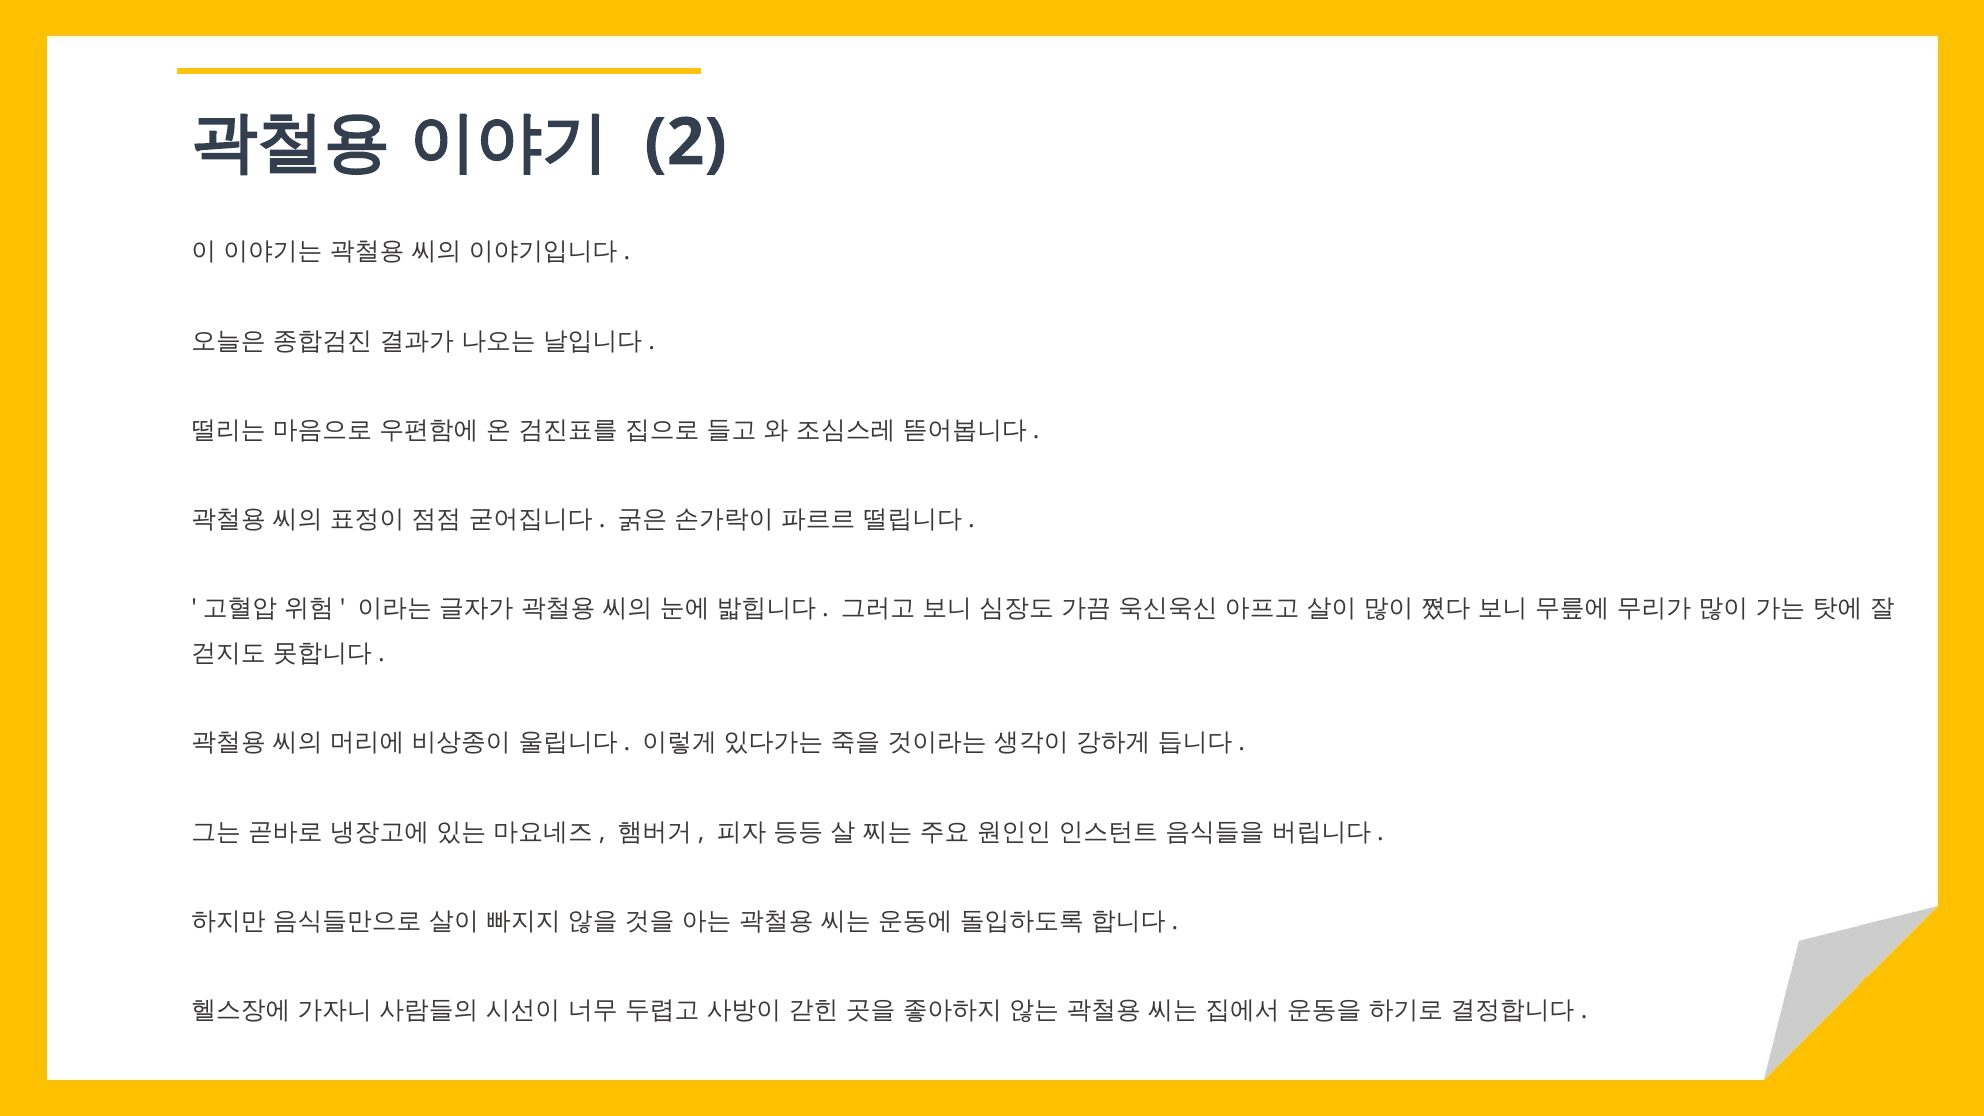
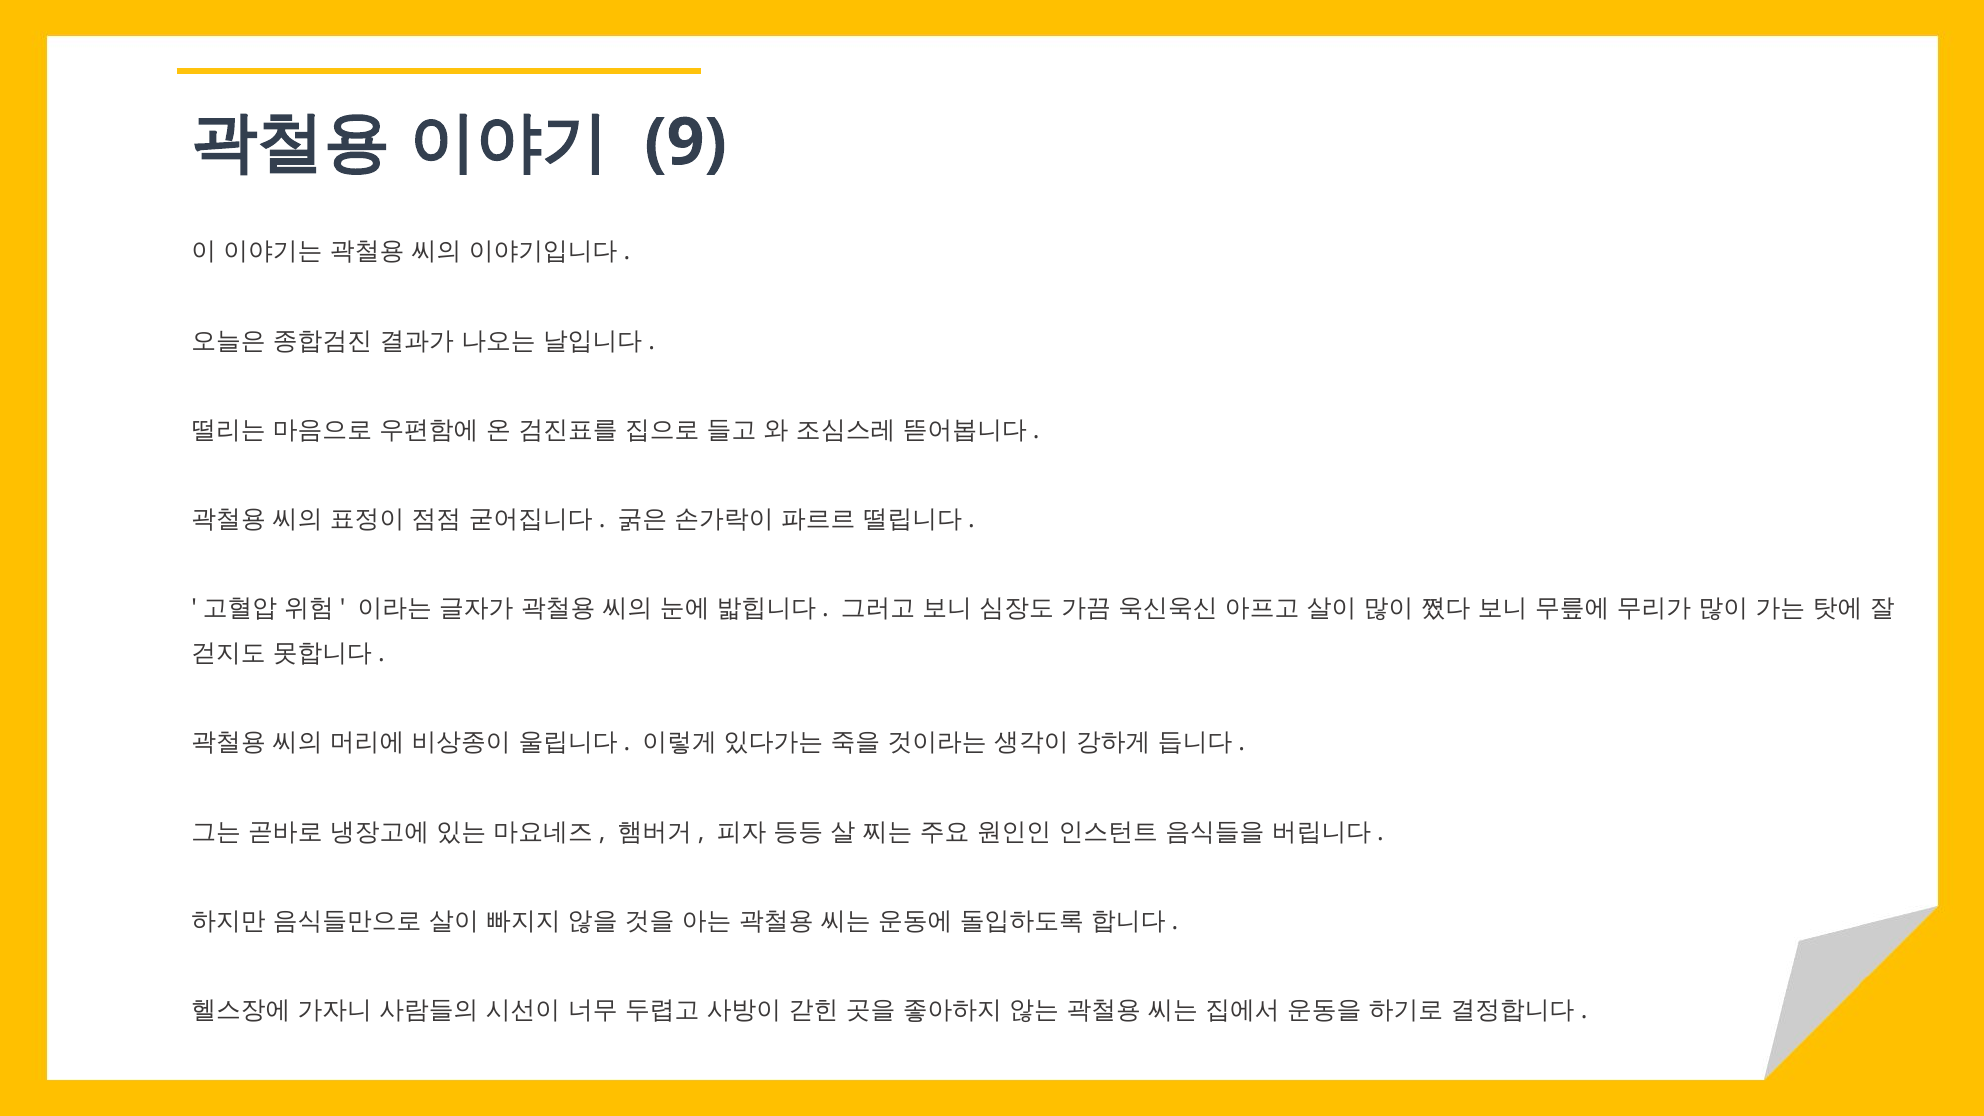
2: 2 -> 9
